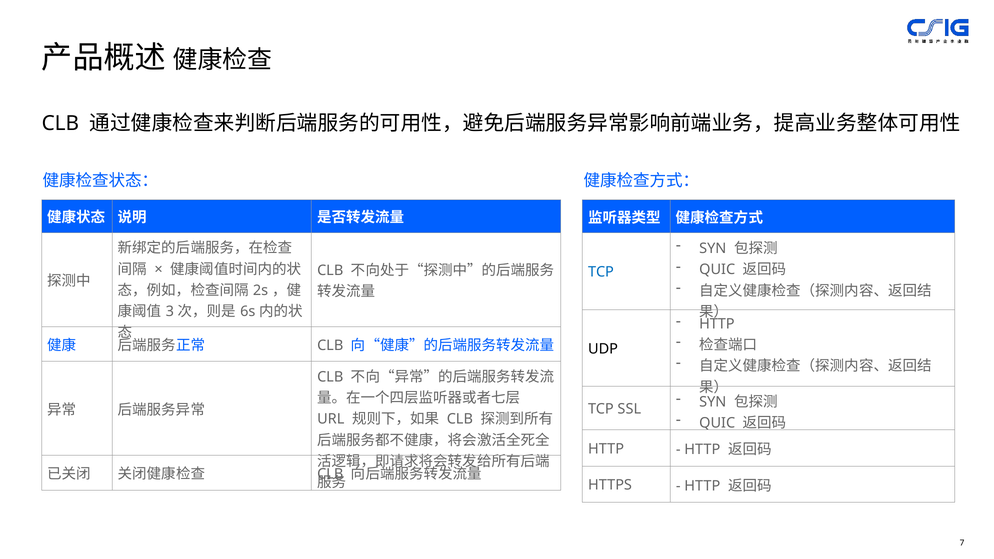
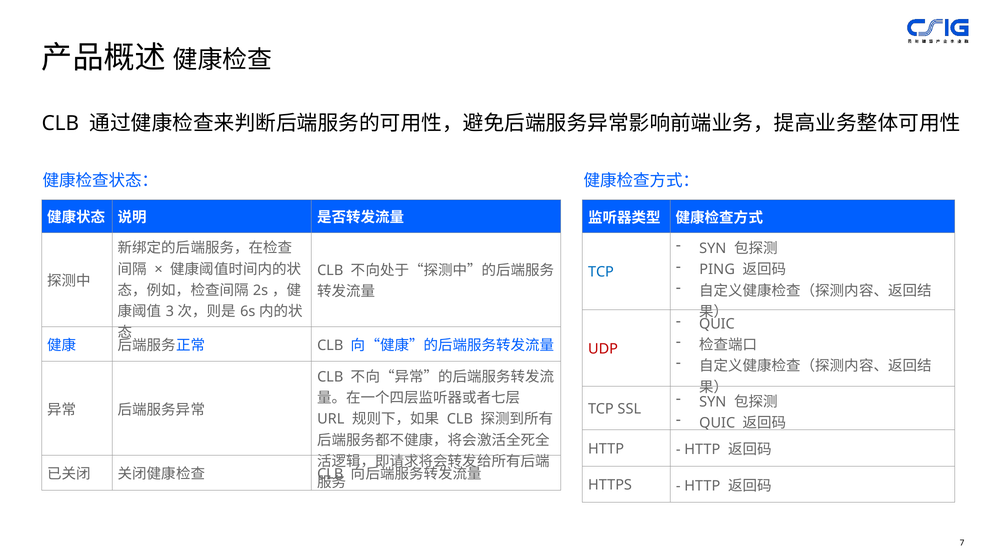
QUIC at (717, 270): QUIC -> PING
HTTP at (717, 324): HTTP -> QUIC
UDP colour: black -> red
